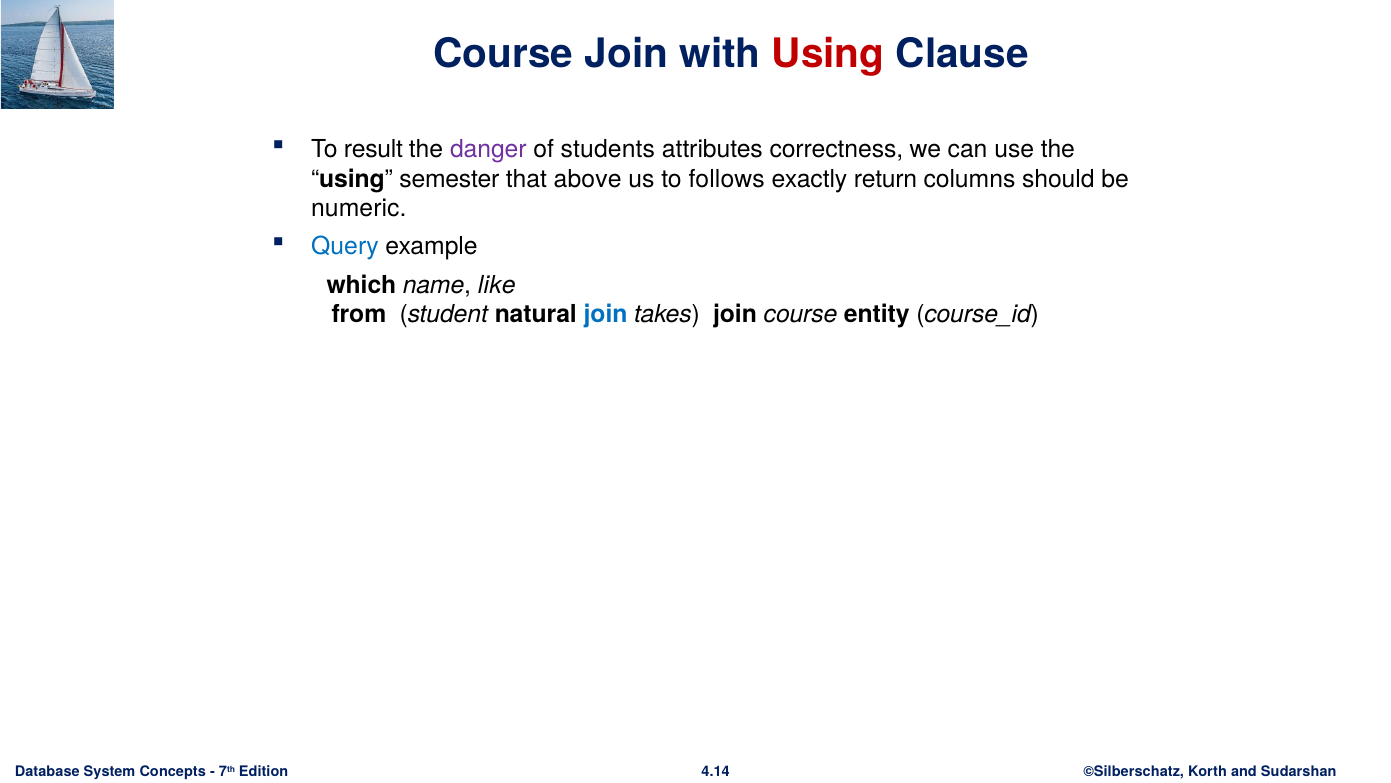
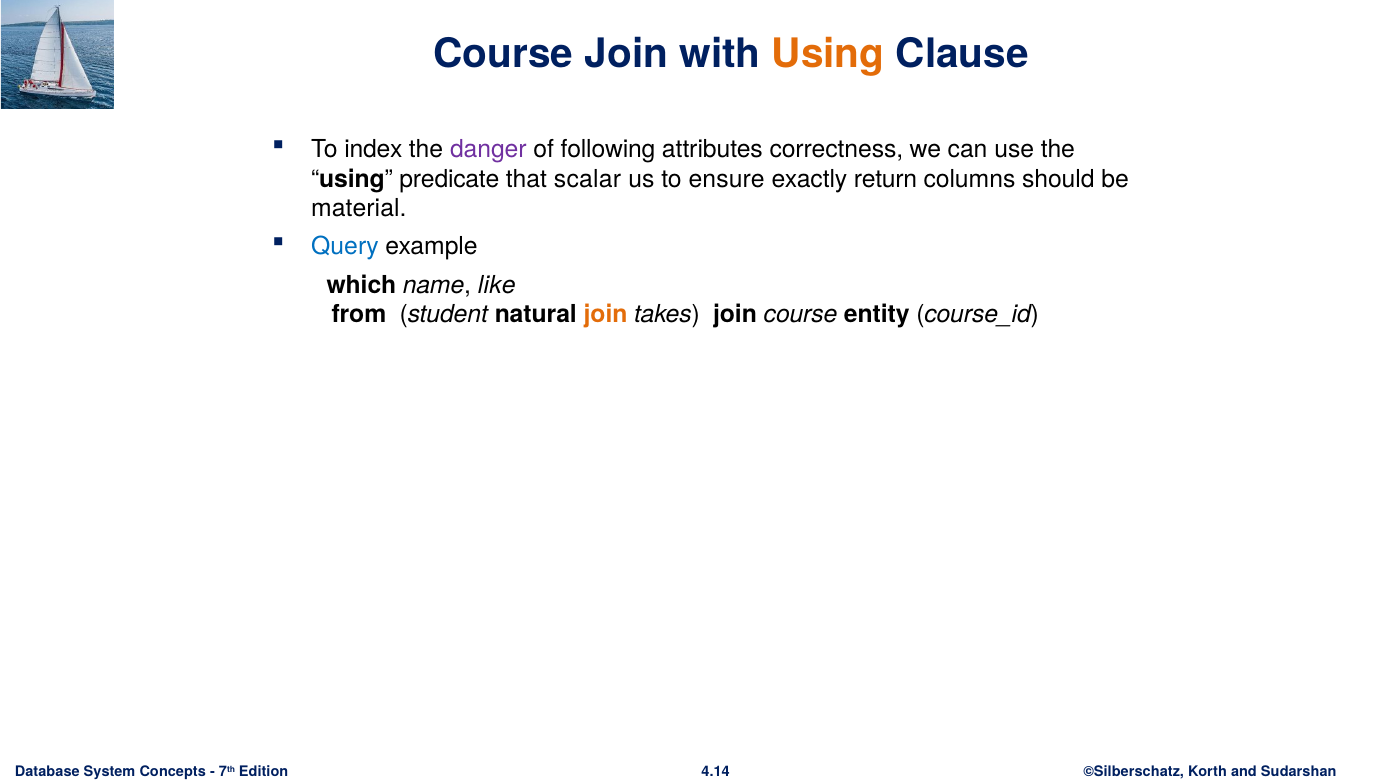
Using at (828, 54) colour: red -> orange
result: result -> index
students: students -> following
semester: semester -> predicate
above: above -> scalar
follows: follows -> ensure
numeric: numeric -> material
join at (606, 314) colour: blue -> orange
